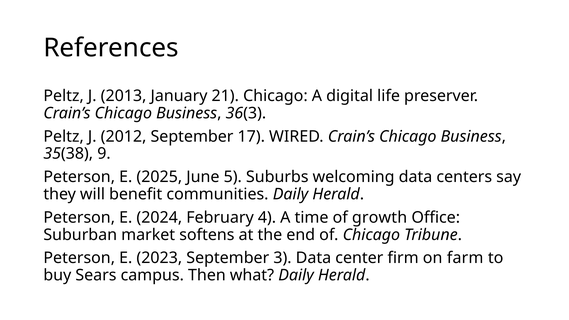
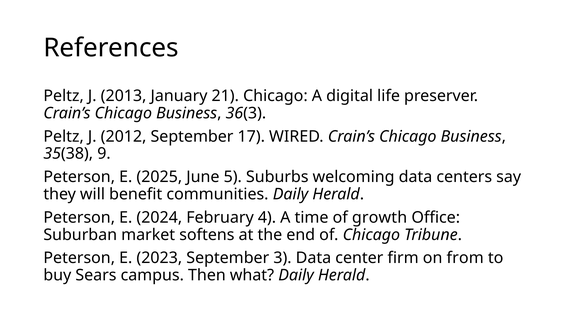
farm: farm -> from
